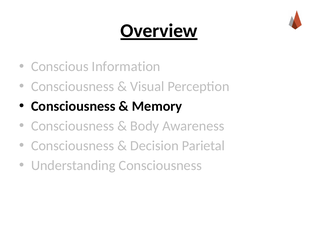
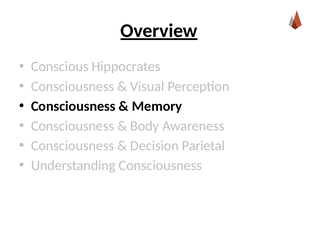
Information: Information -> Hippocrates
